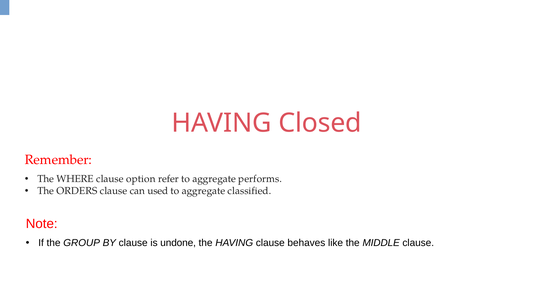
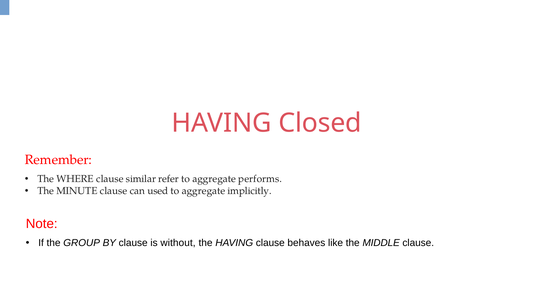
option: option -> similar
ORDERS: ORDERS -> MINUTE
classified: classified -> implicitly
undone: undone -> without
